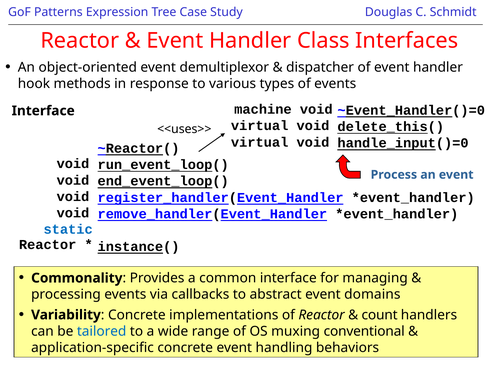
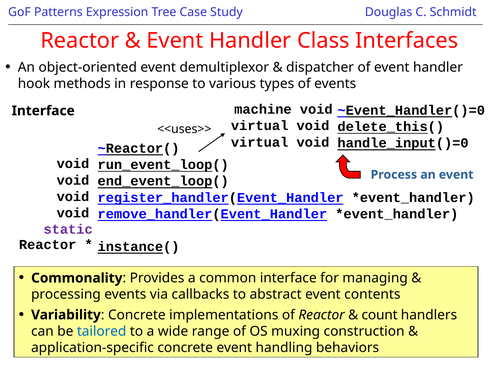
static colour: blue -> purple
domains: domains -> contents
conventional: conventional -> construction
